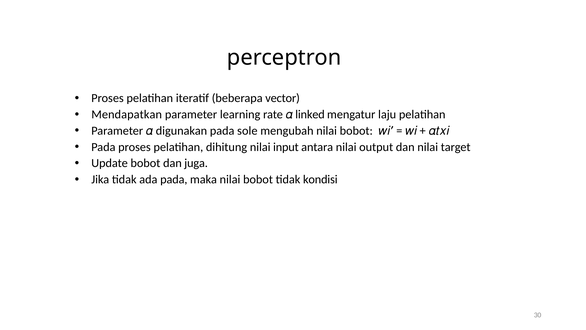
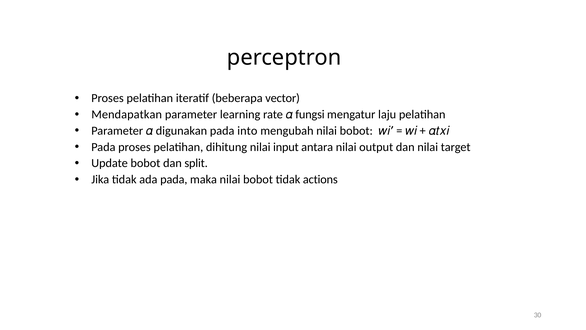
linked: linked -> fungsi
sole: sole -> into
juga: juga -> split
kondisi: kondisi -> actions
